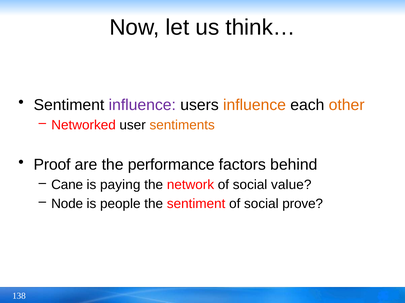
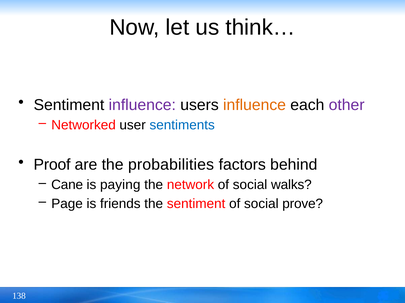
other colour: orange -> purple
sentiments colour: orange -> blue
performance: performance -> probabilities
value: value -> walks
Node: Node -> Page
people: people -> friends
